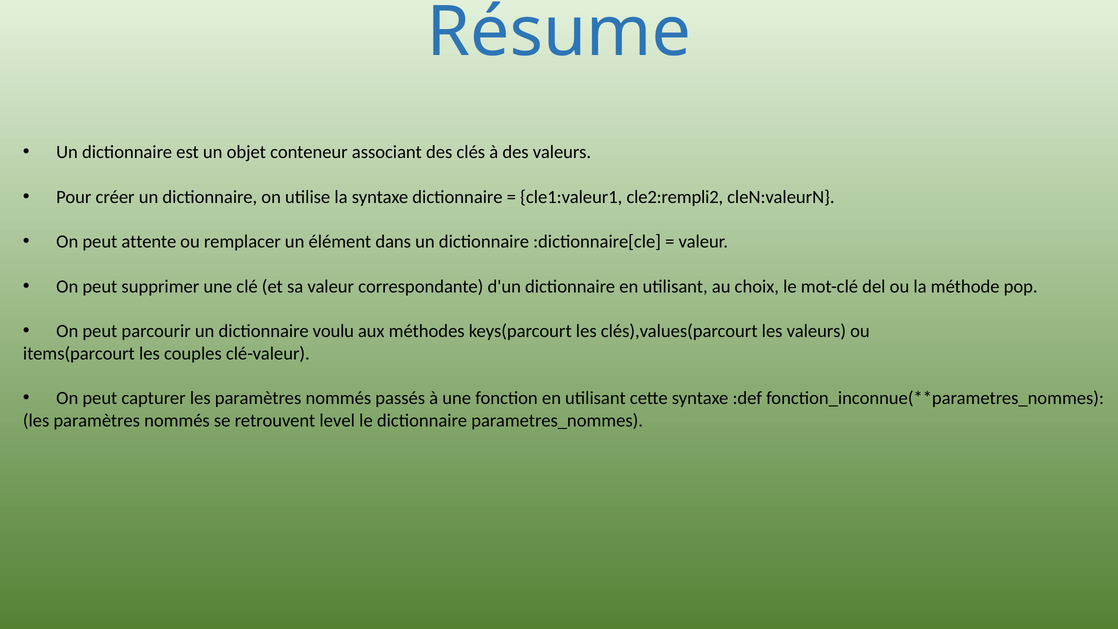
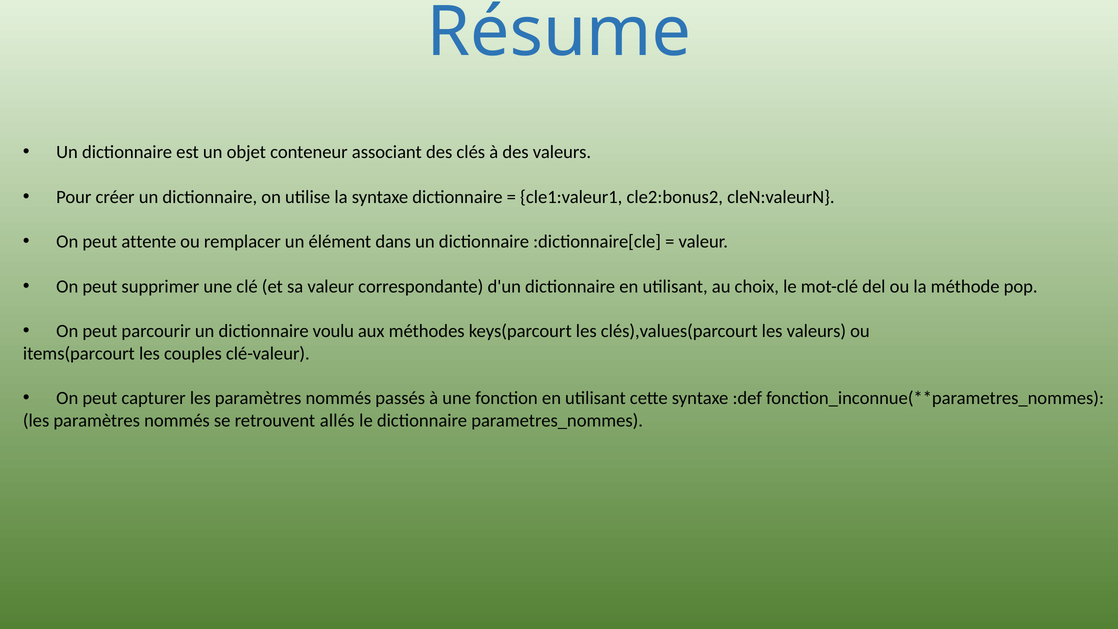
cle2:rempli2: cle2:rempli2 -> cle2:bonus2
level: level -> allés
